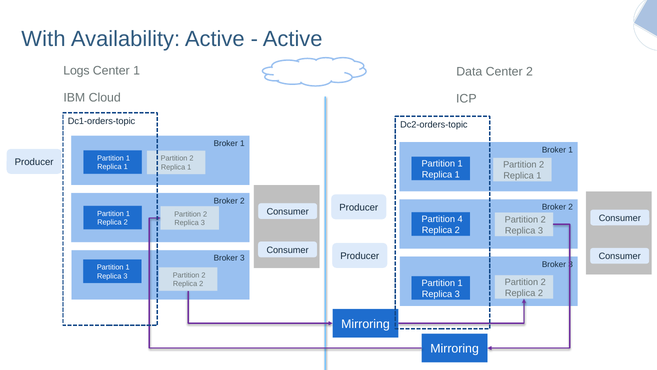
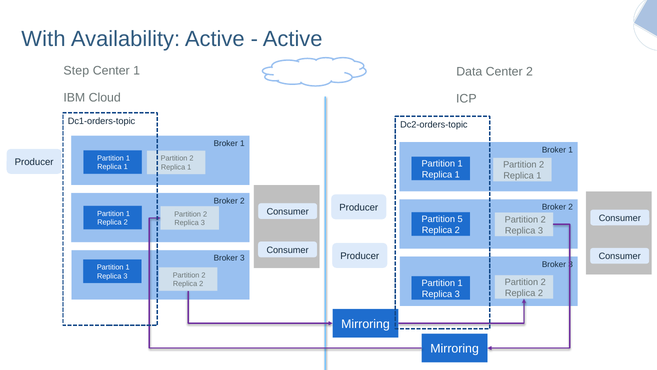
Logs: Logs -> Step
4: 4 -> 5
